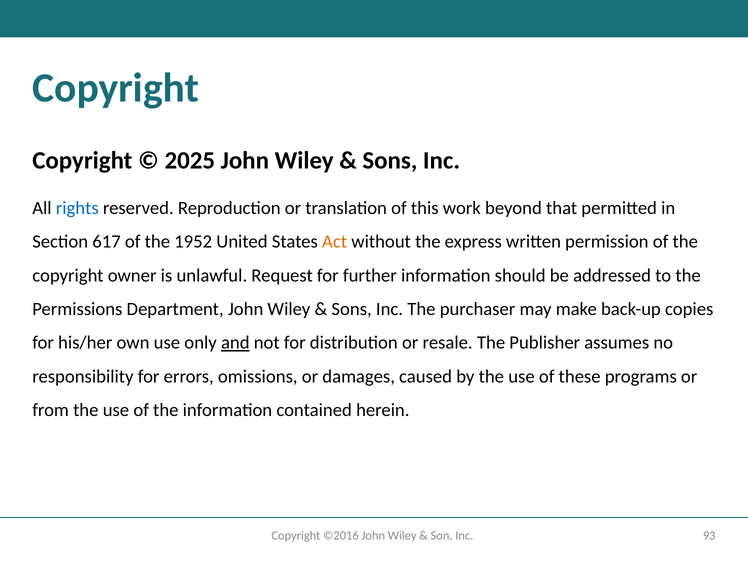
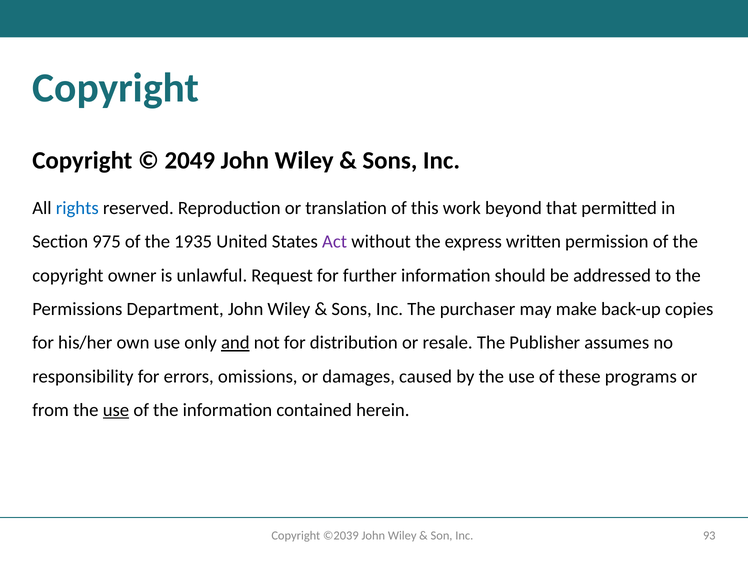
2025: 2025 -> 2049
617: 617 -> 975
1952: 1952 -> 1935
Act colour: orange -> purple
use at (116, 410) underline: none -> present
©2016: ©2016 -> ©2039
